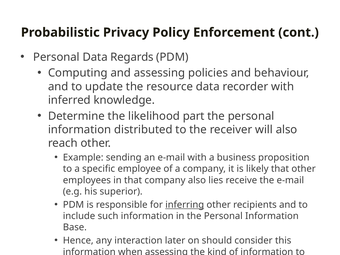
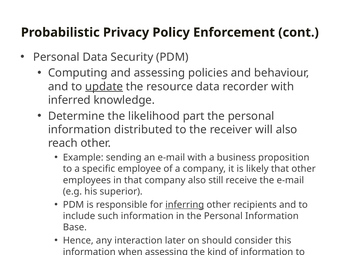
Regards: Regards -> Security
update underline: none -> present
lies: lies -> still
